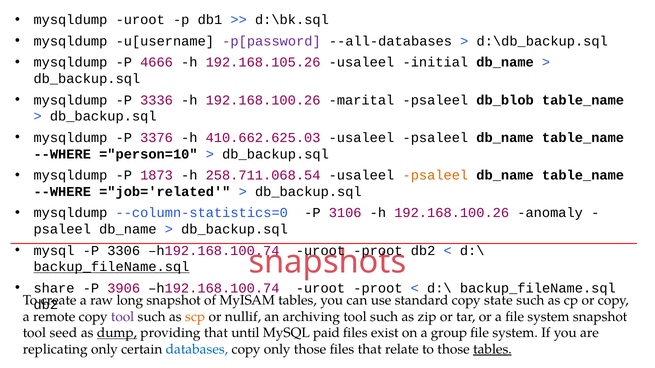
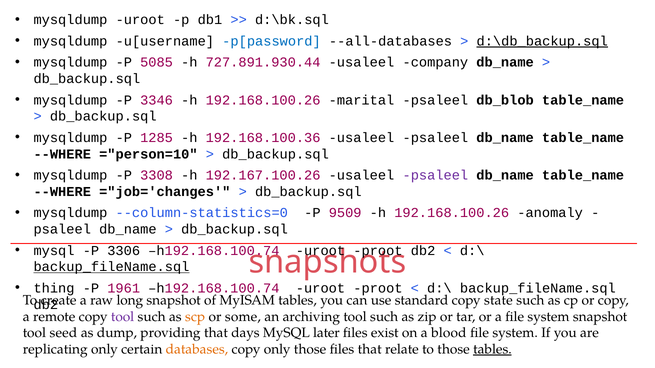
p[password colour: purple -> blue
d:\db_backup.sql underline: none -> present
4666: 4666 -> 5085
192.168.105.26: 192.168.105.26 -> 727.891.930.44
initial: initial -> company
3336: 3336 -> 3346
3376: 3376 -> 1285
410.662.625.03: 410.662.625.03 -> 192.168.100.36
1873: 1873 -> 3308
258.711.068.54: 258.711.068.54 -> 192.167.100.26
psaleel at (435, 176) colour: orange -> purple
="job='related: ="job='related -> ="job='changes
3106: 3106 -> 9509
share: share -> thing
3906: 3906 -> 1961
nullif: nullif -> some
dump underline: present -> none
until: until -> days
paid: paid -> later
group: group -> blood
databases colour: blue -> orange
